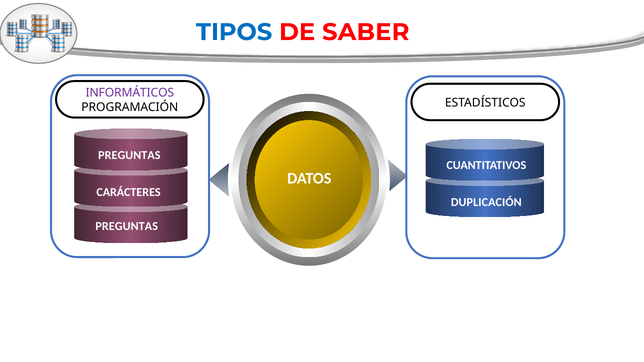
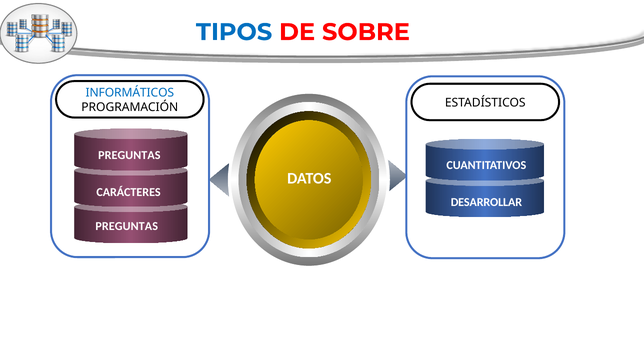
SABER: SABER -> SOBRE
INFORMÁTICOS colour: purple -> blue
DUPLICACIÓN: DUPLICACIÓN -> DESARROLLAR
